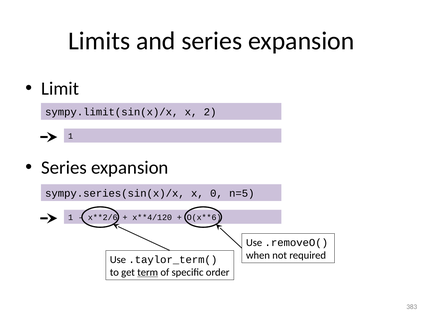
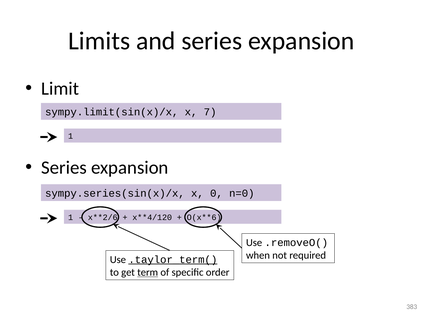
2: 2 -> 7
n=5: n=5 -> n=0
.taylor_term( underline: none -> present
